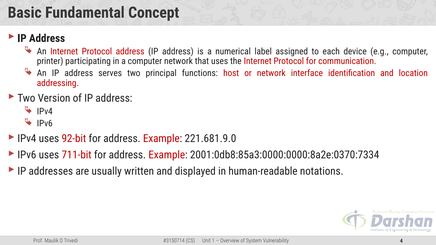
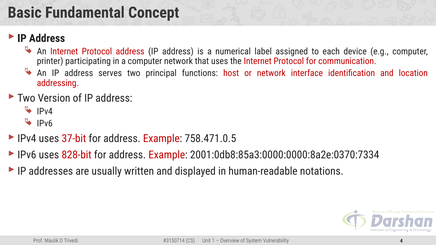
92-bit: 92-bit -> 37-bit
221.681.9.0: 221.681.9.0 -> 758.471.0.5
711-bit: 711-bit -> 828-bit
